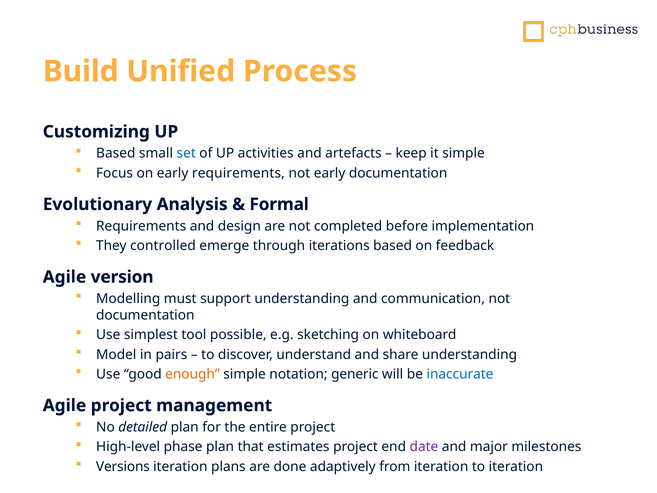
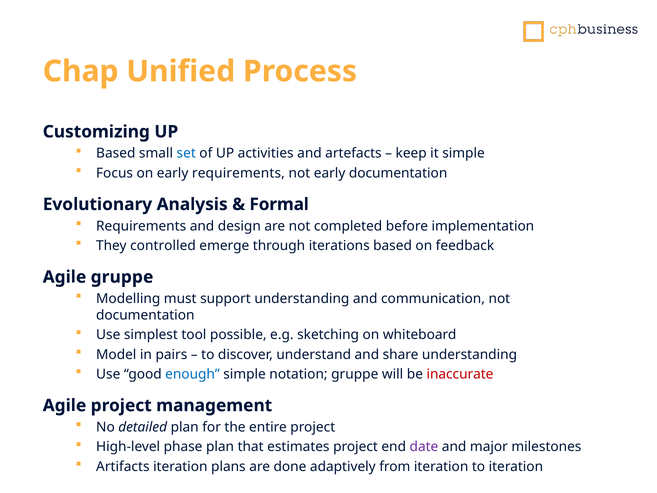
Build: Build -> Chap
Agile version: version -> gruppe
enough colour: orange -> blue
notation generic: generic -> gruppe
inaccurate colour: blue -> red
Versions: Versions -> Artifacts
